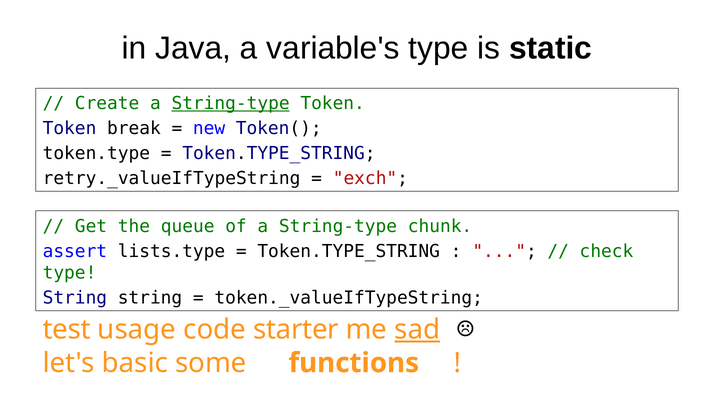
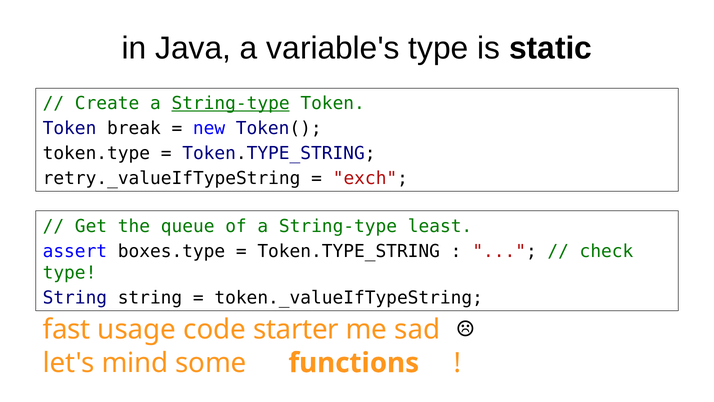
chunk: chunk -> least
lists.type: lists.type -> boxes.type
test: test -> fast
sad underline: present -> none
basic: basic -> mind
